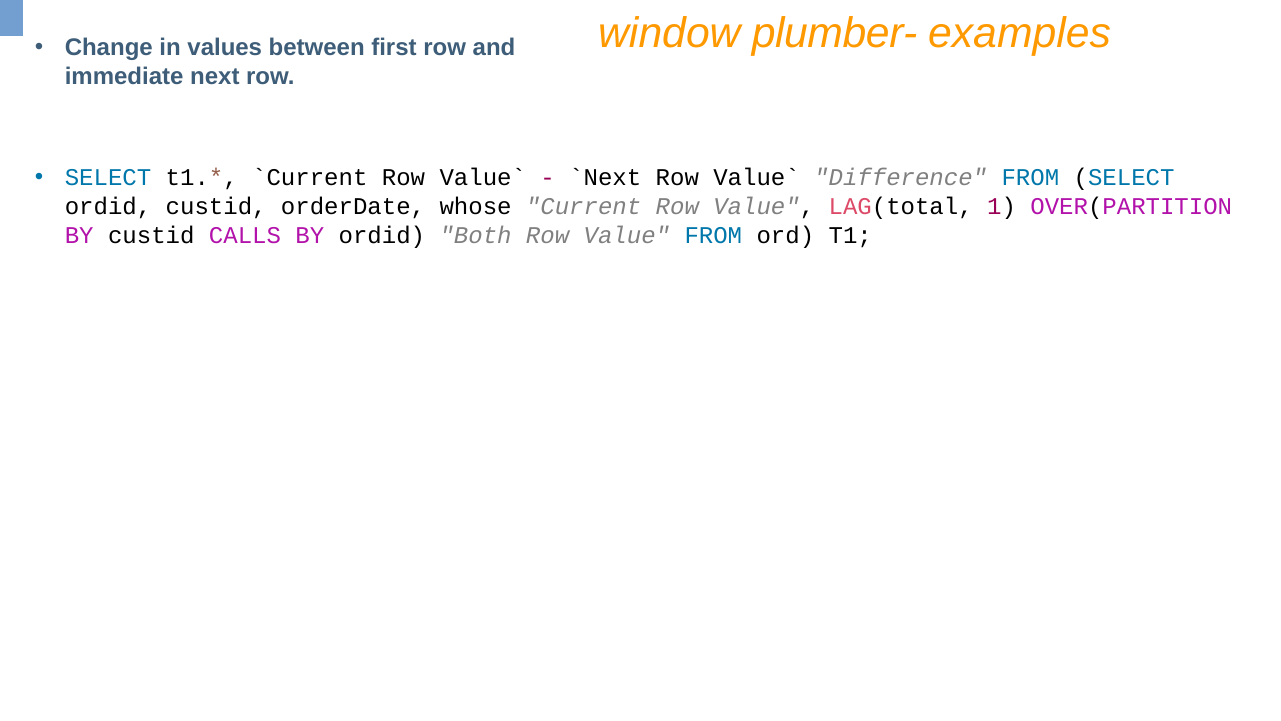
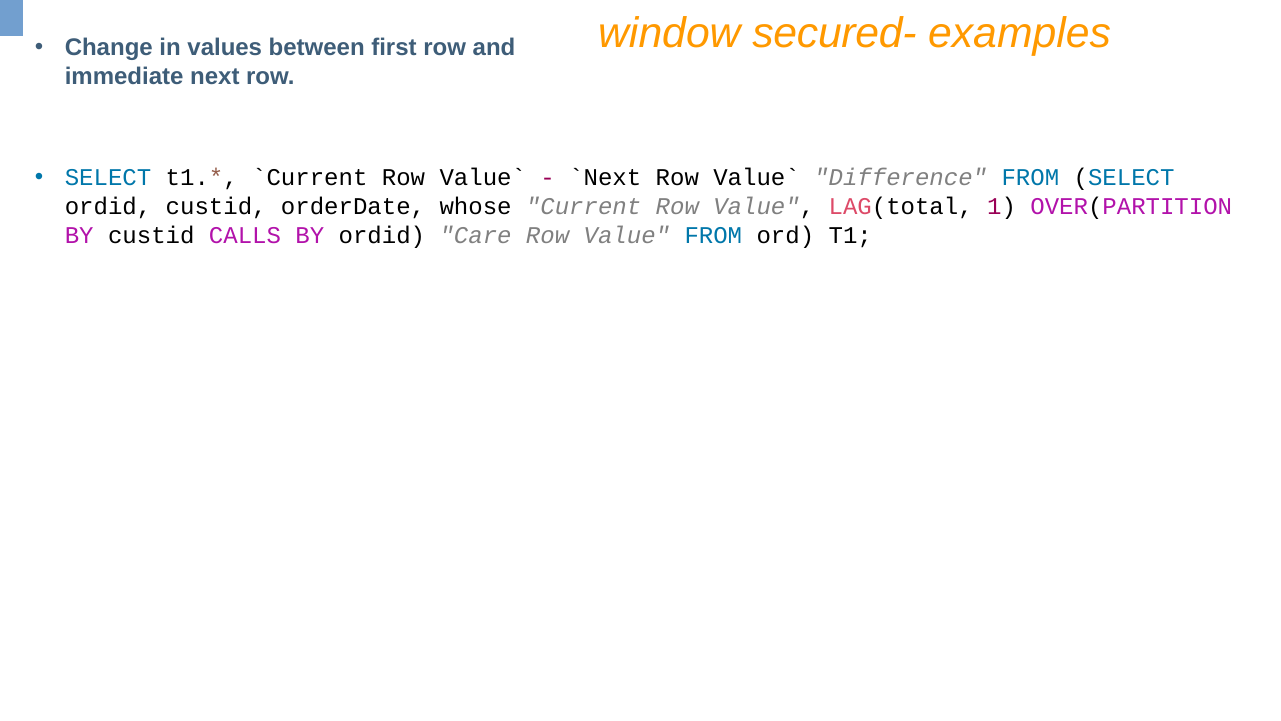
plumber-: plumber- -> secured-
Both: Both -> Care
